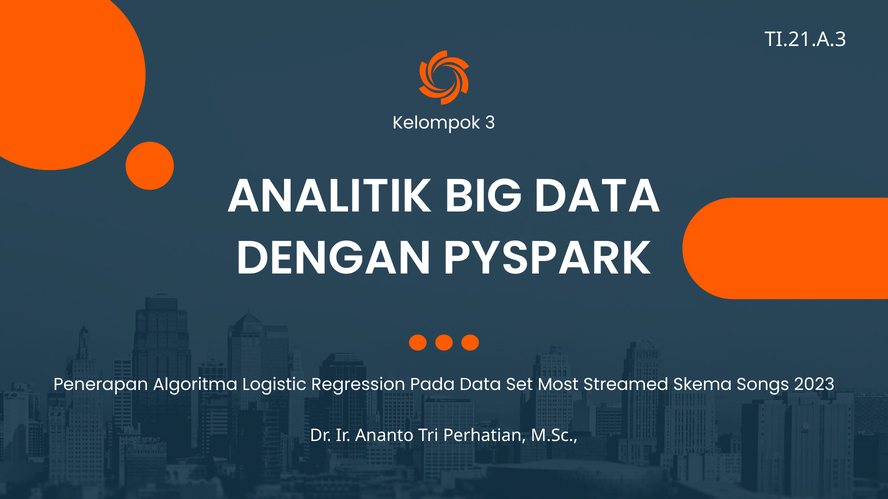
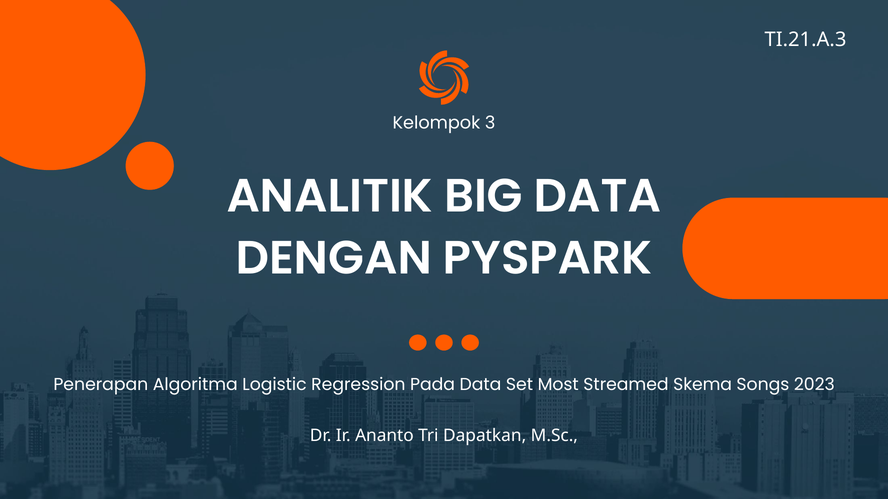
Perhatian: Perhatian -> Dapatkan
